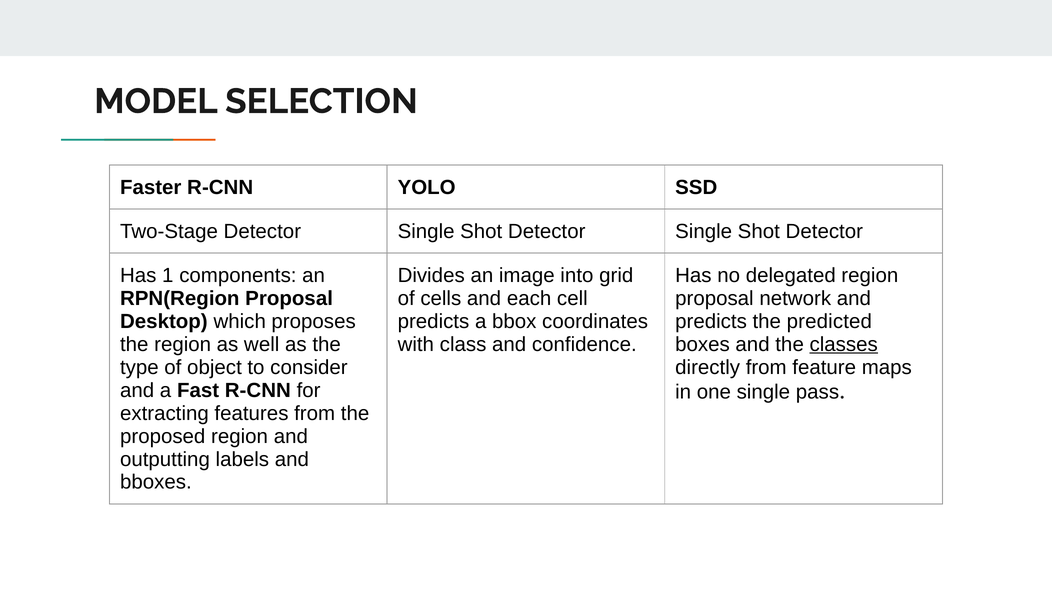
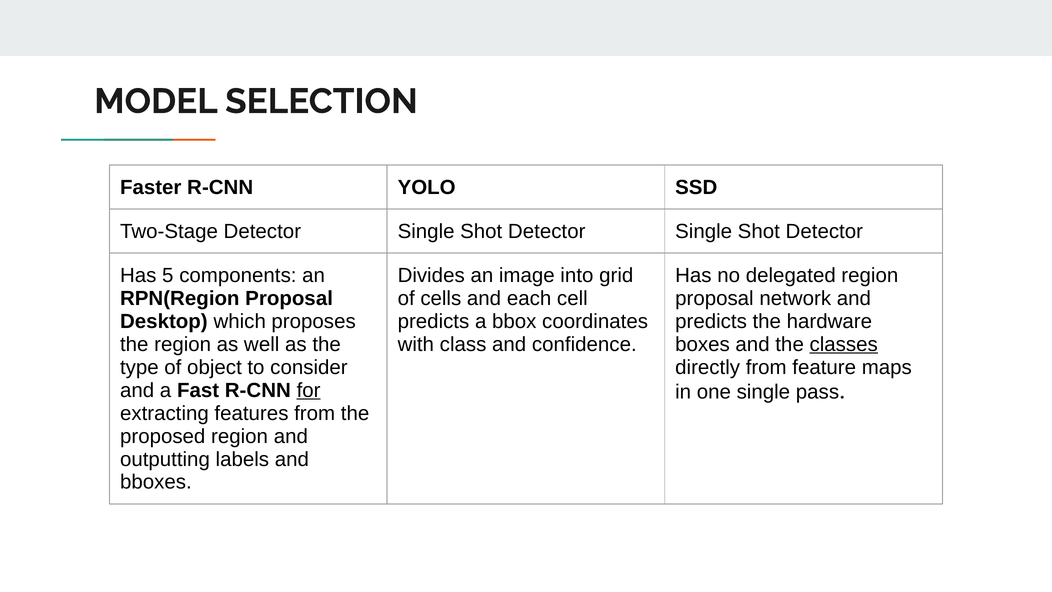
1: 1 -> 5
predicted: predicted -> hardware
for underline: none -> present
